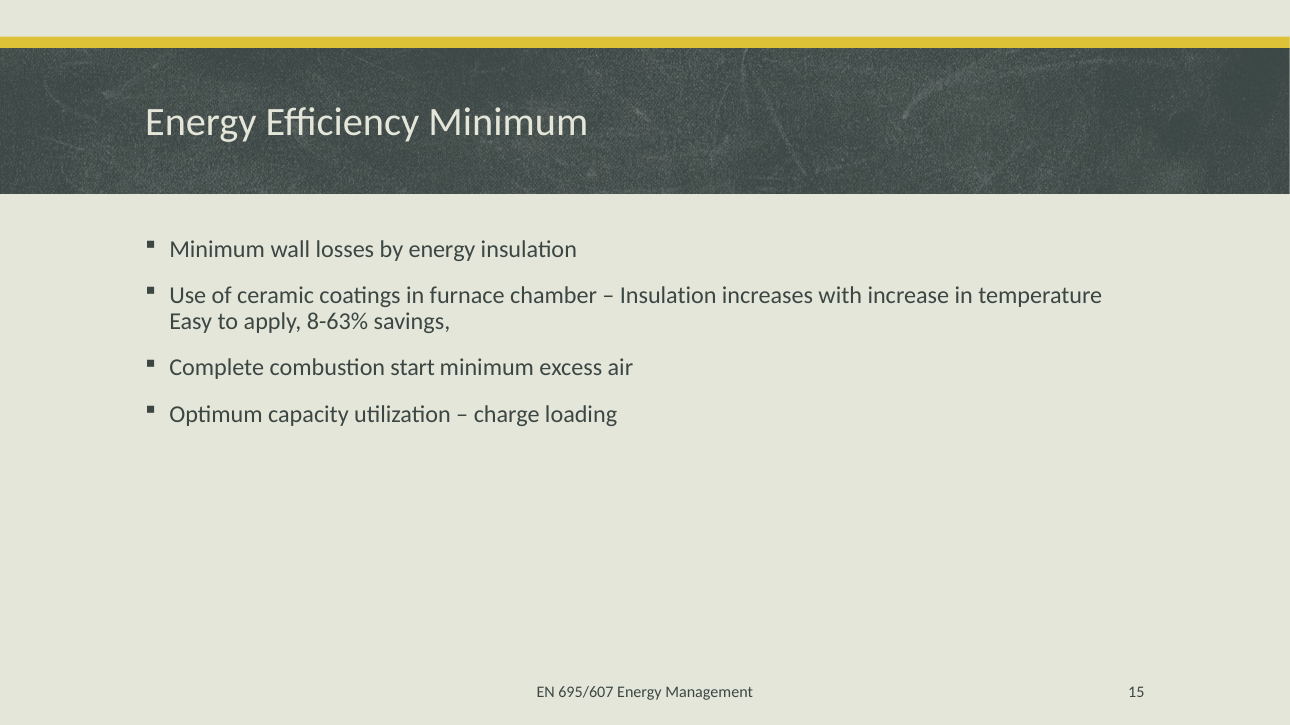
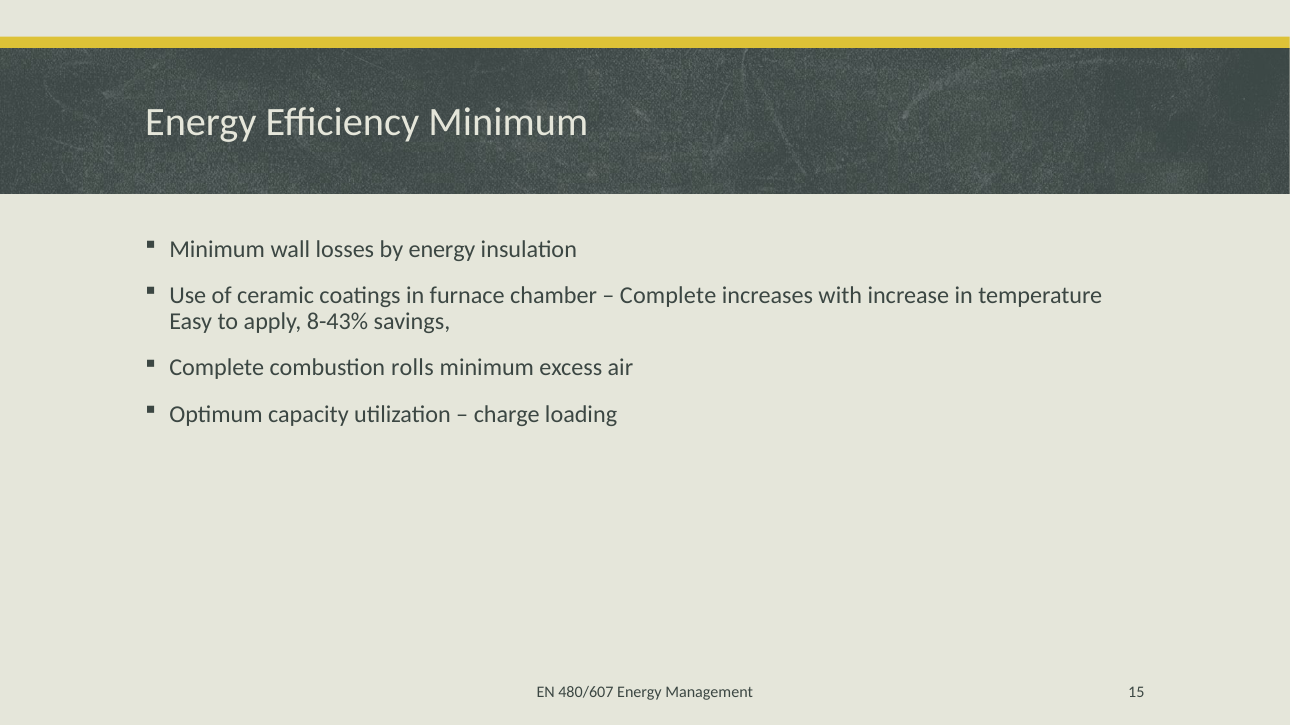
Insulation at (668, 296): Insulation -> Complete
8-63%: 8-63% -> 8-43%
start: start -> rolls
695/607: 695/607 -> 480/607
